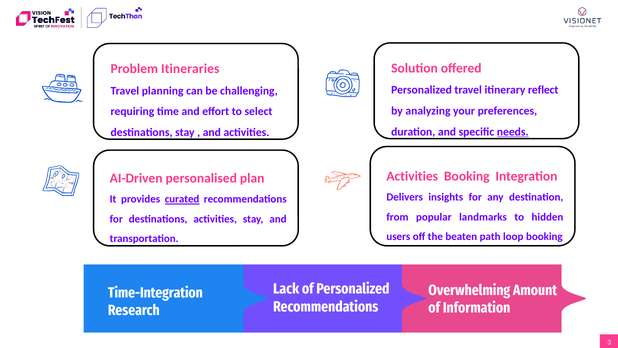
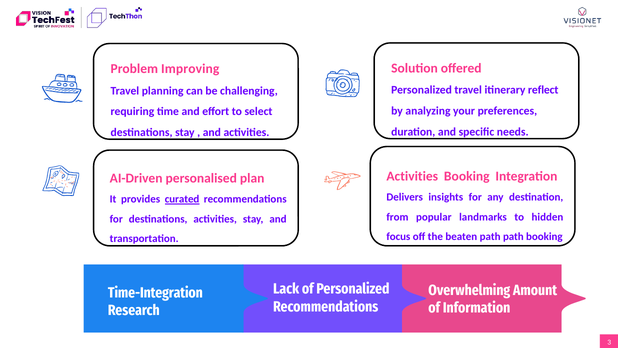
Itineraries: Itineraries -> Improving
needs underline: present -> none
users: users -> focus
path loop: loop -> path
